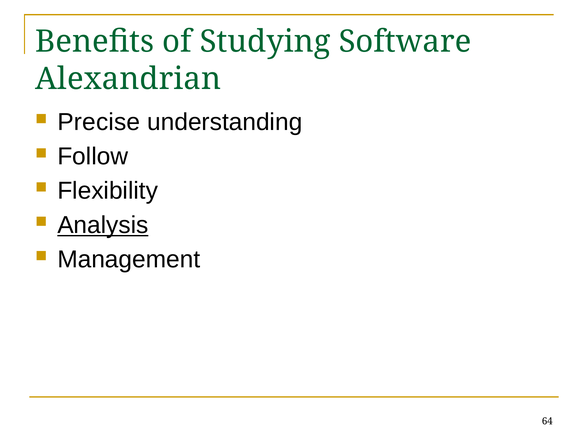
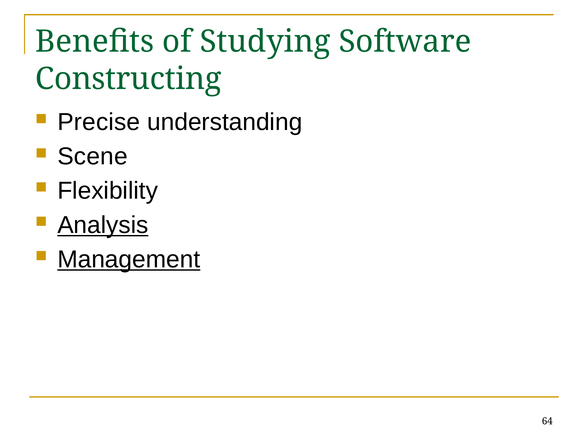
Alexandrian: Alexandrian -> Constructing
Follow: Follow -> Scene
Management underline: none -> present
